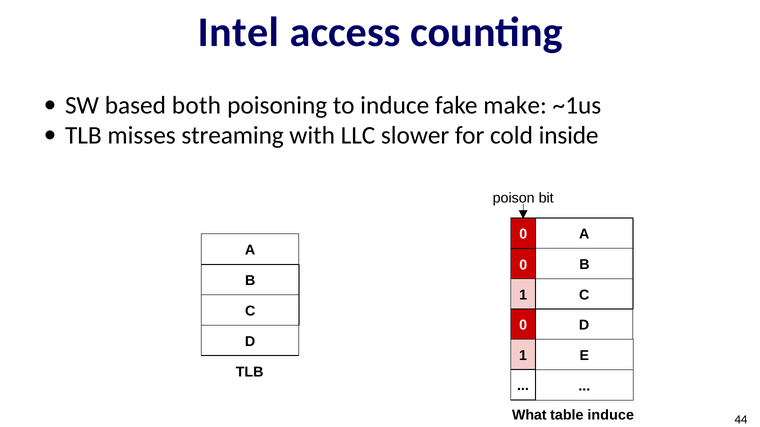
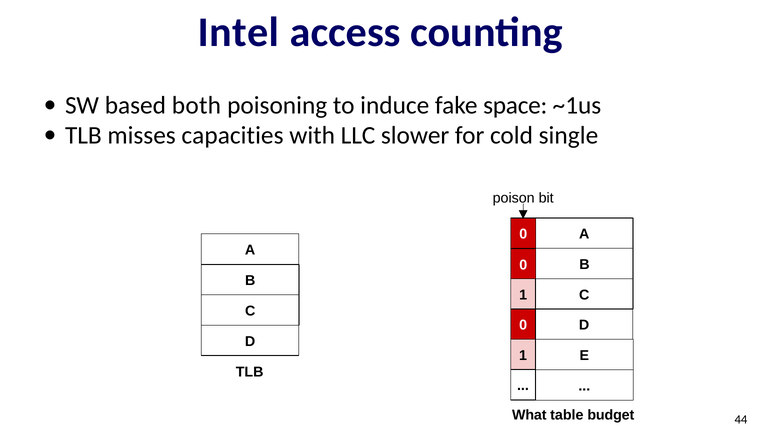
make: make -> space
streaming: streaming -> capacities
inside: inside -> single
table induce: induce -> budget
